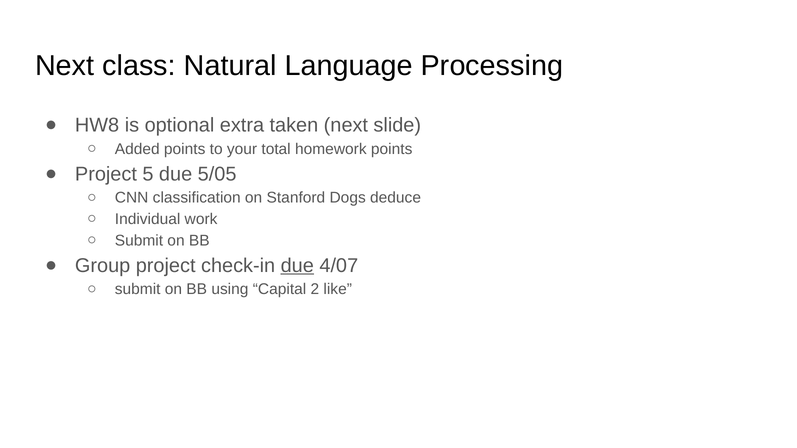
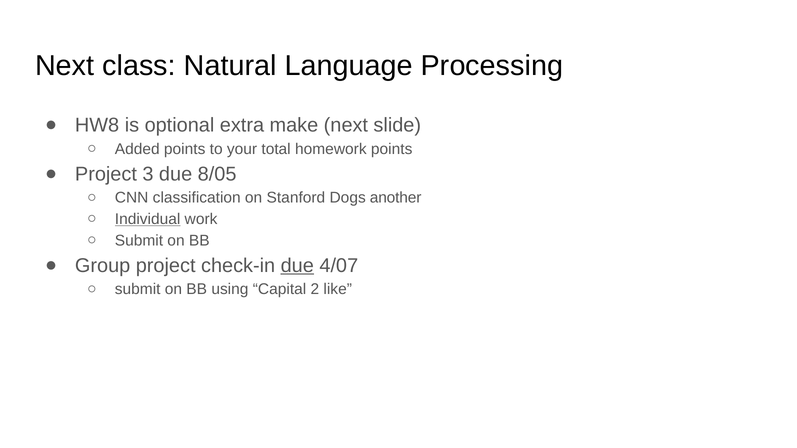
taken: taken -> make
5: 5 -> 3
5/05: 5/05 -> 8/05
deduce: deduce -> another
Individual underline: none -> present
